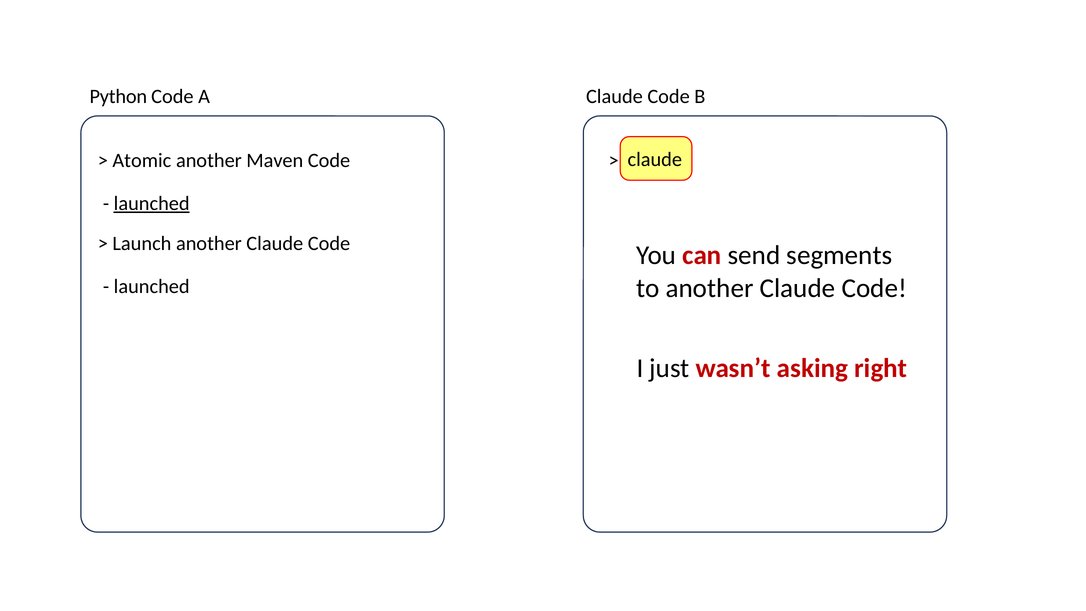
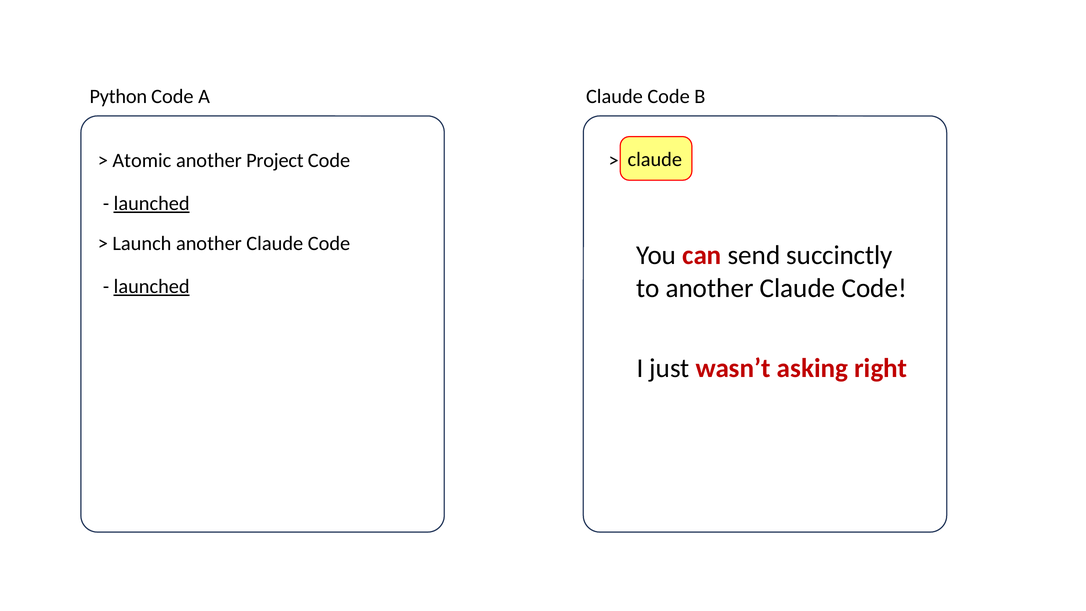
Maven: Maven -> Project
segments: segments -> succinctly
launched at (152, 286) underline: none -> present
